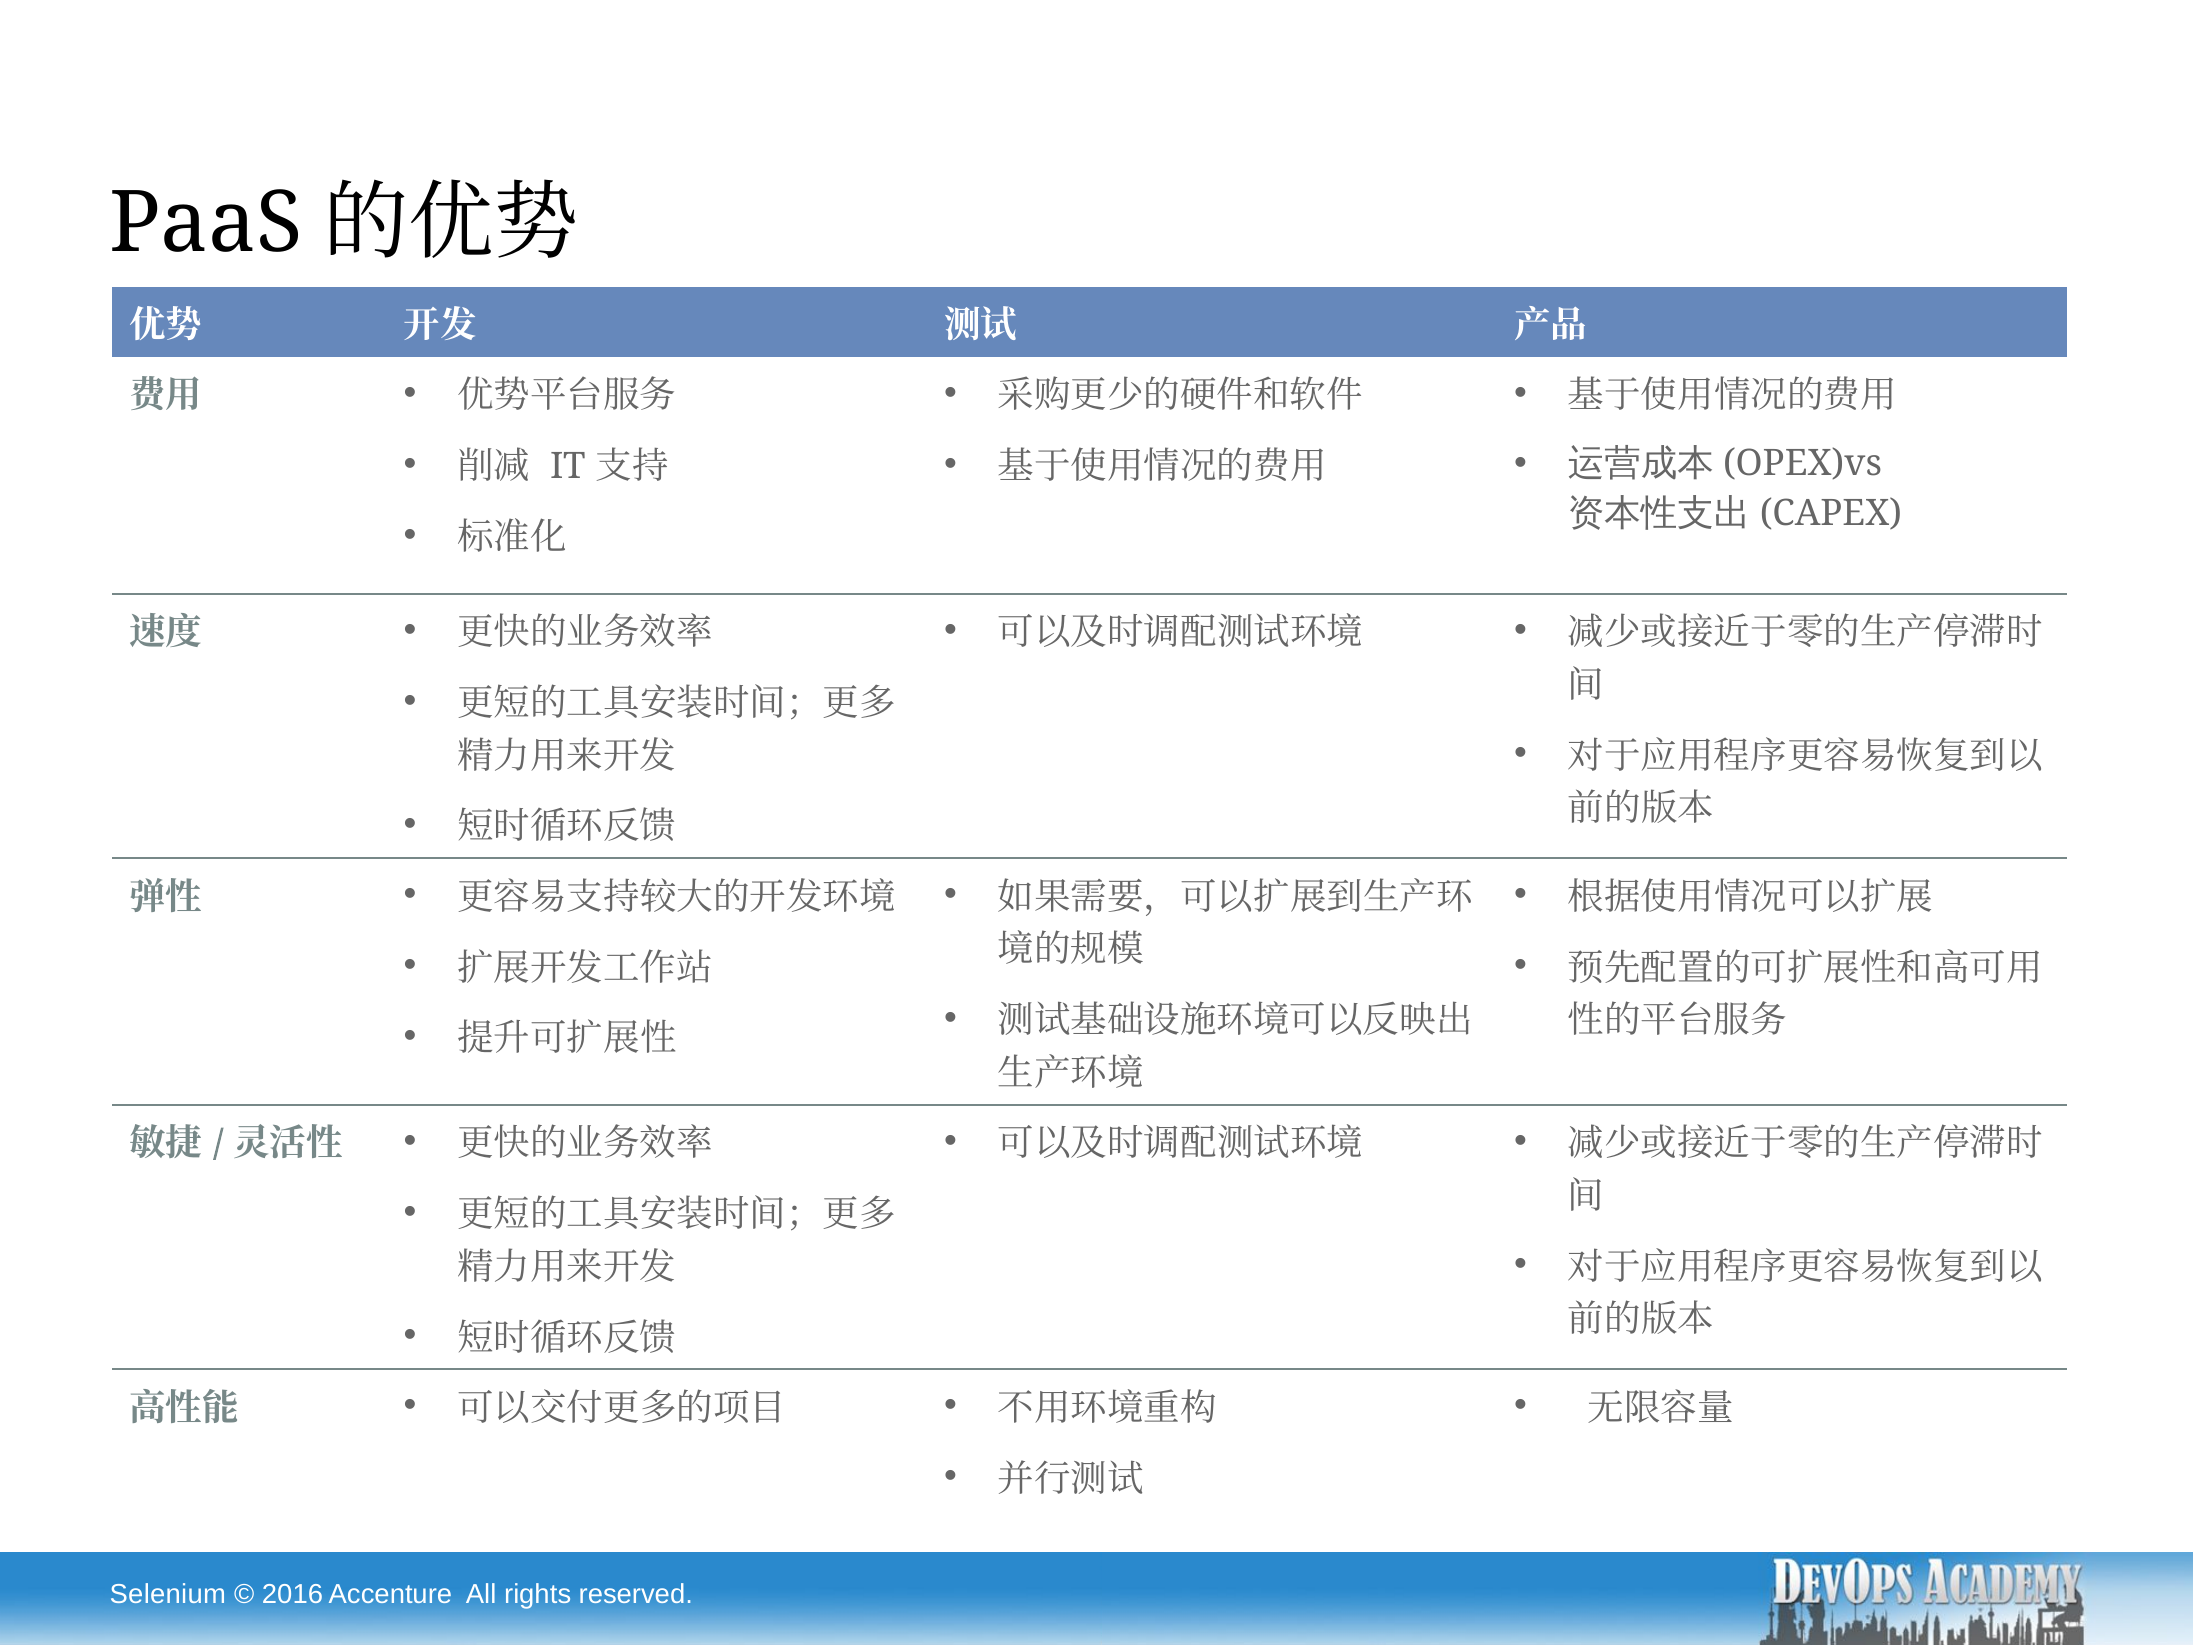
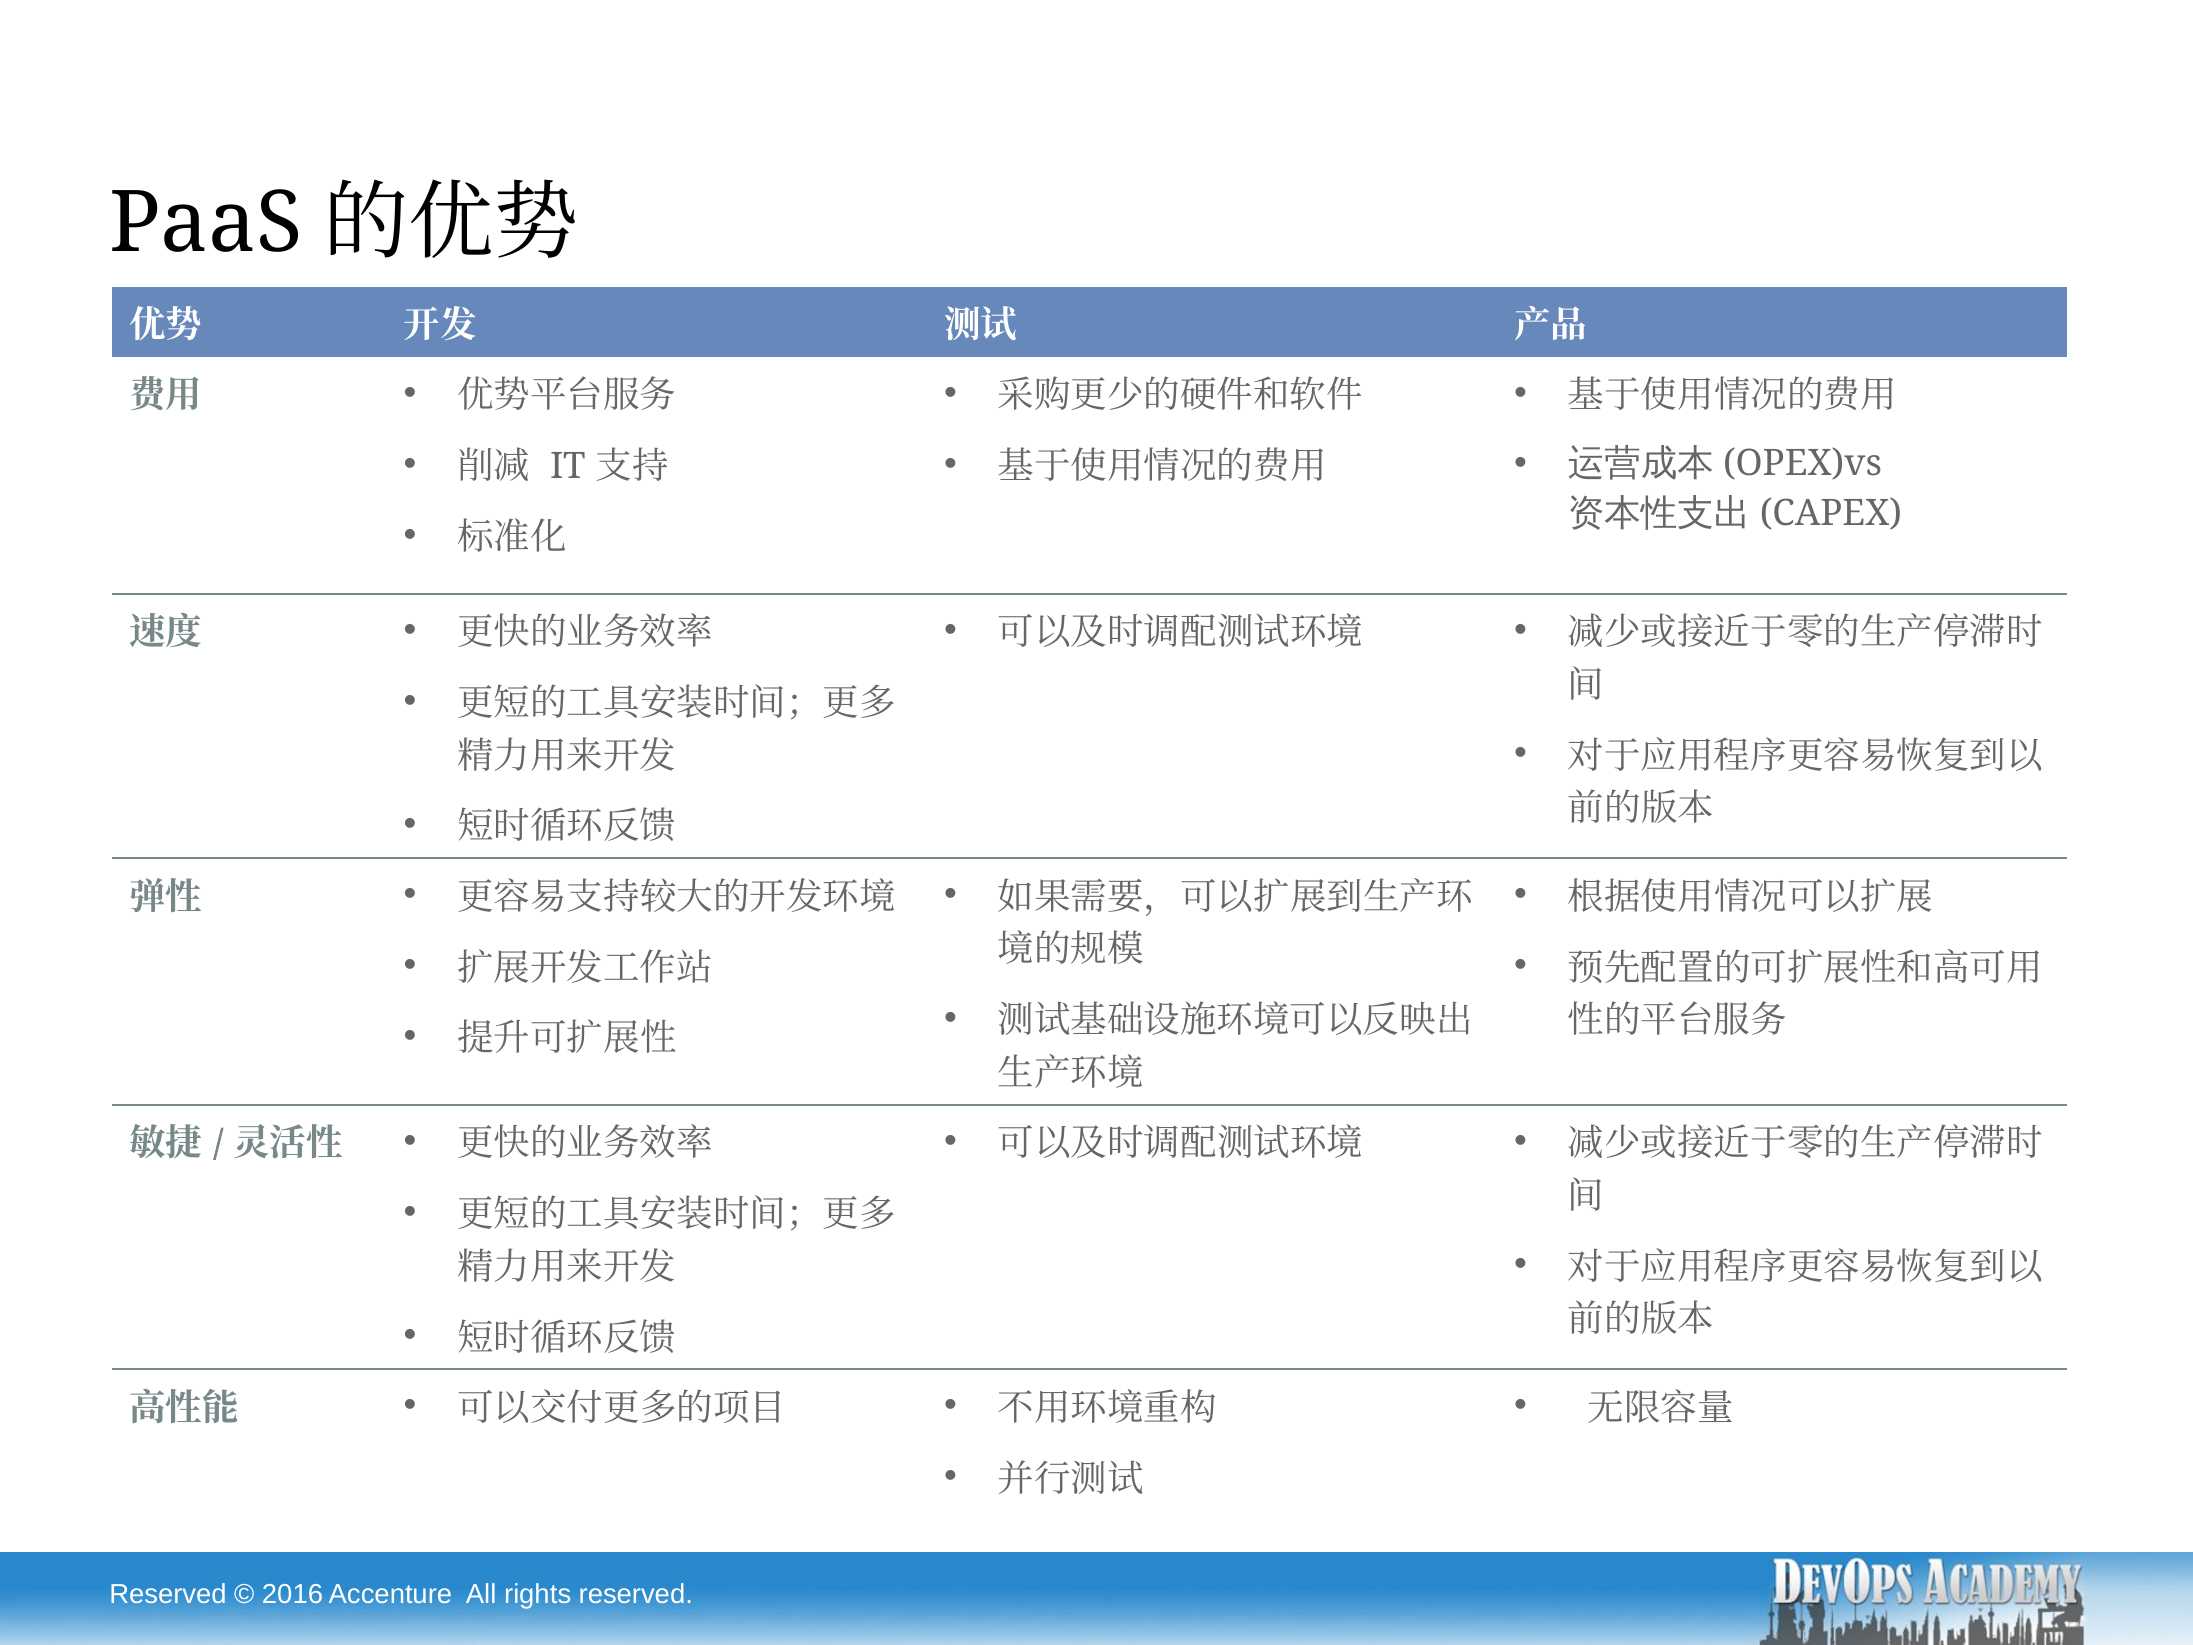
Selenium at (168, 1594): Selenium -> Reserved
